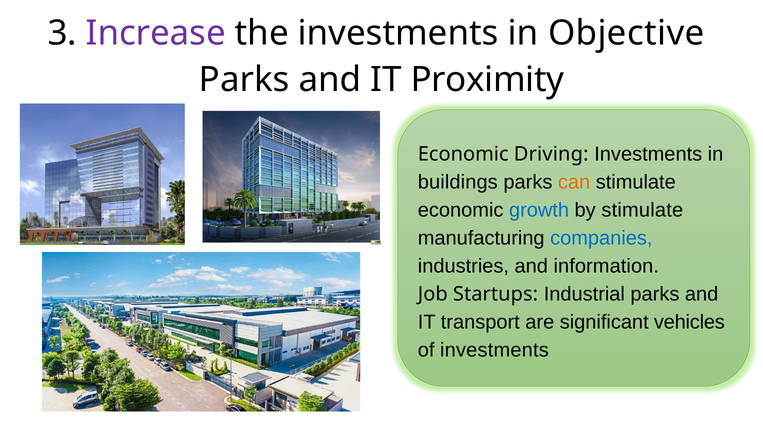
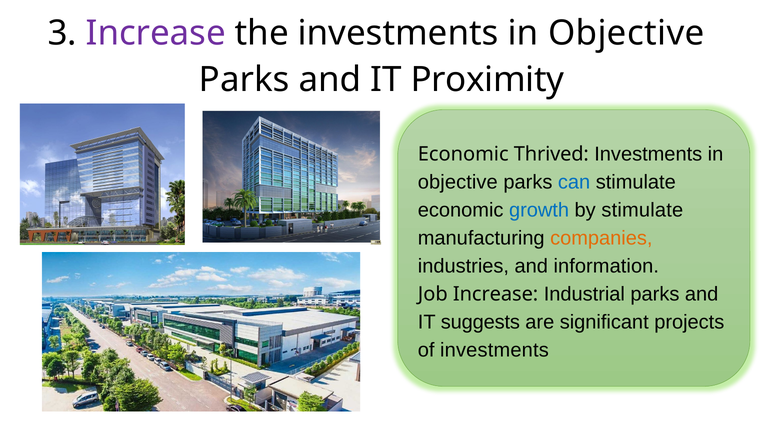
Driving: Driving -> Thrived
buildings at (458, 182): buildings -> objective
can colour: orange -> blue
companies colour: blue -> orange
Job Startups: Startups -> Increase
transport: transport -> suggests
vehicles: vehicles -> projects
